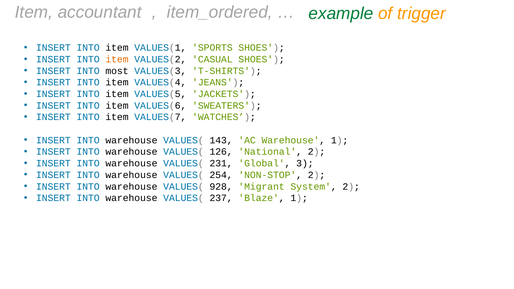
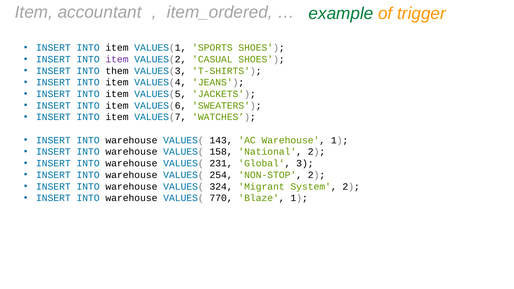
item at (117, 59) colour: orange -> purple
most: most -> them
126: 126 -> 158
928: 928 -> 324
237: 237 -> 770
